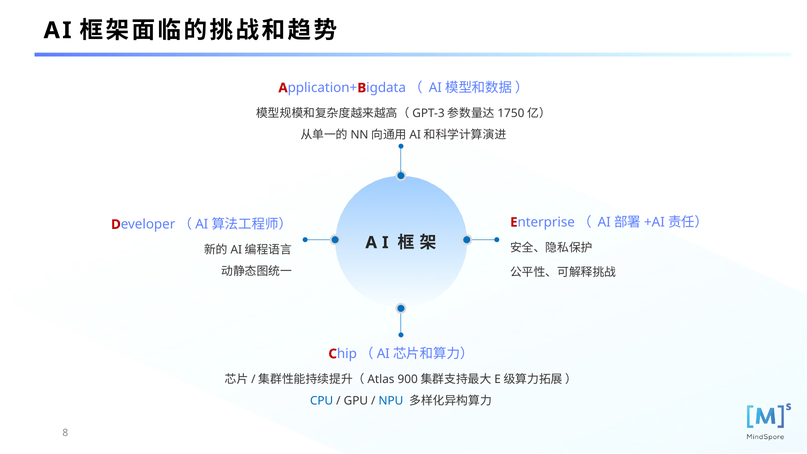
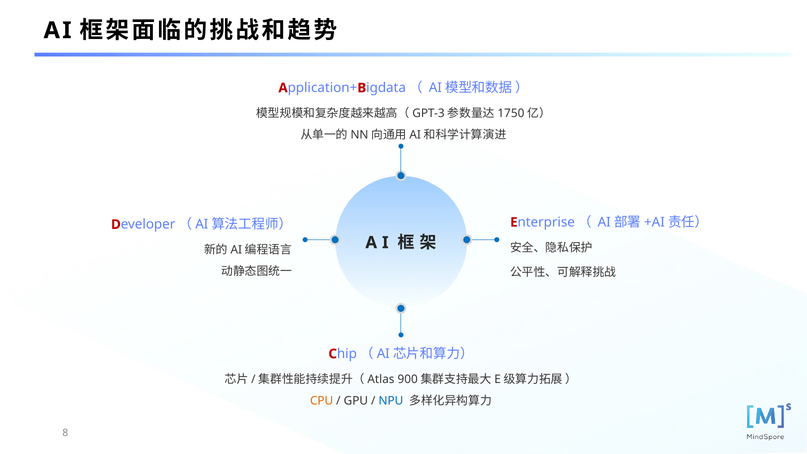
CPU colour: blue -> orange
